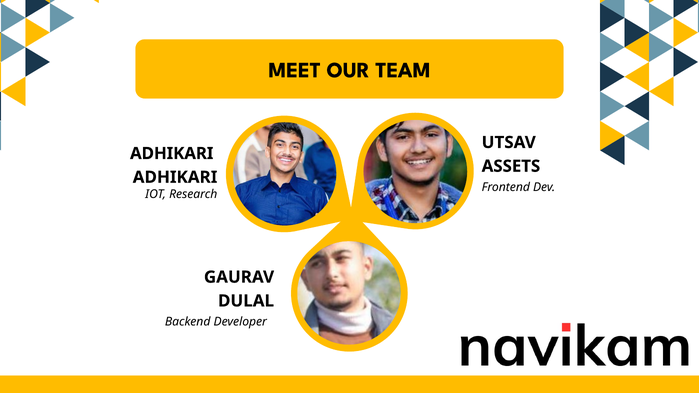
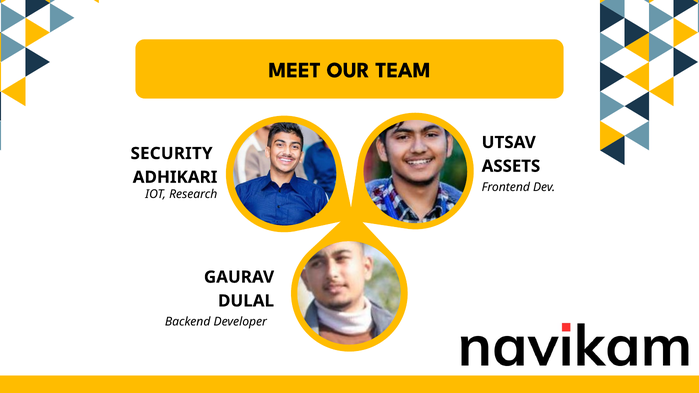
ADHIKARI at (172, 154): ADHIKARI -> SECURITY
